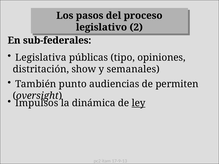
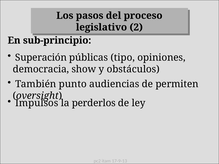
sub-federales: sub-federales -> sub-principio
Legislativa: Legislativa -> Superación
distritación: distritación -> democracia
semanales: semanales -> obstáculos
dinámica: dinámica -> perderlos
ley underline: present -> none
